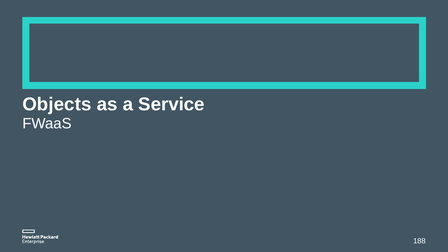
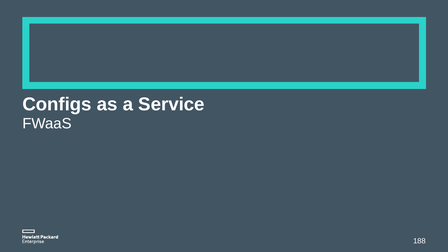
Objects: Objects -> Configs
